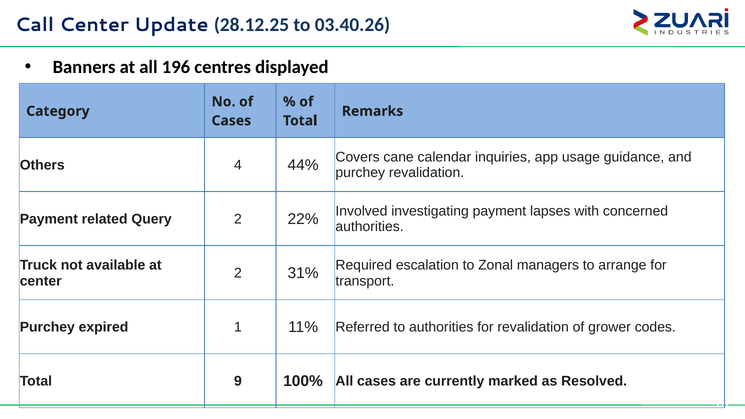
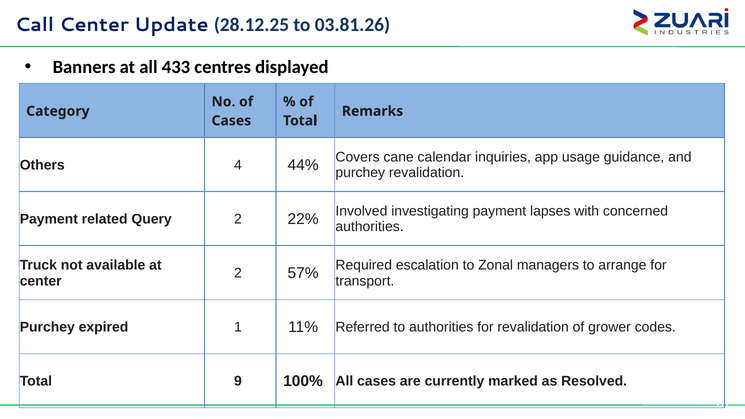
03.40.26: 03.40.26 -> 03.81.26
196: 196 -> 433
31%: 31% -> 57%
